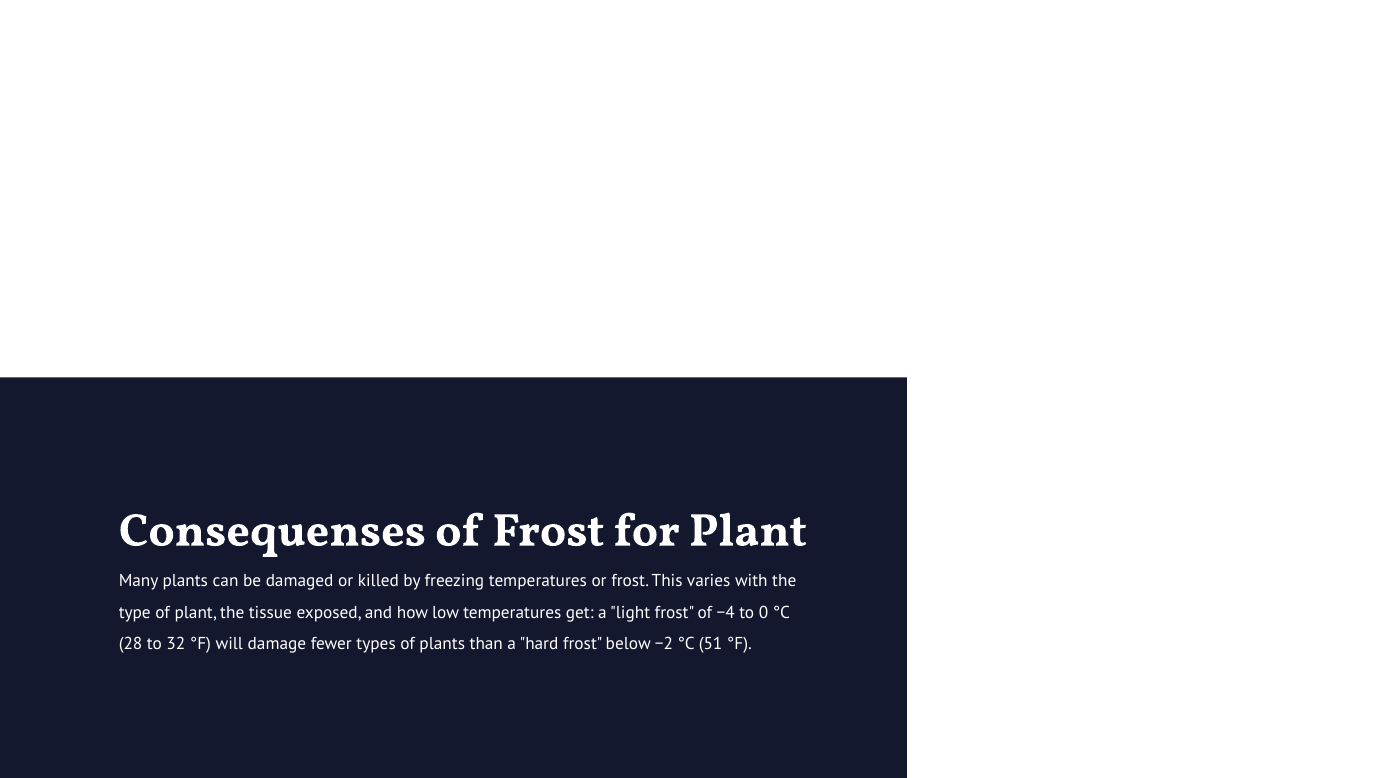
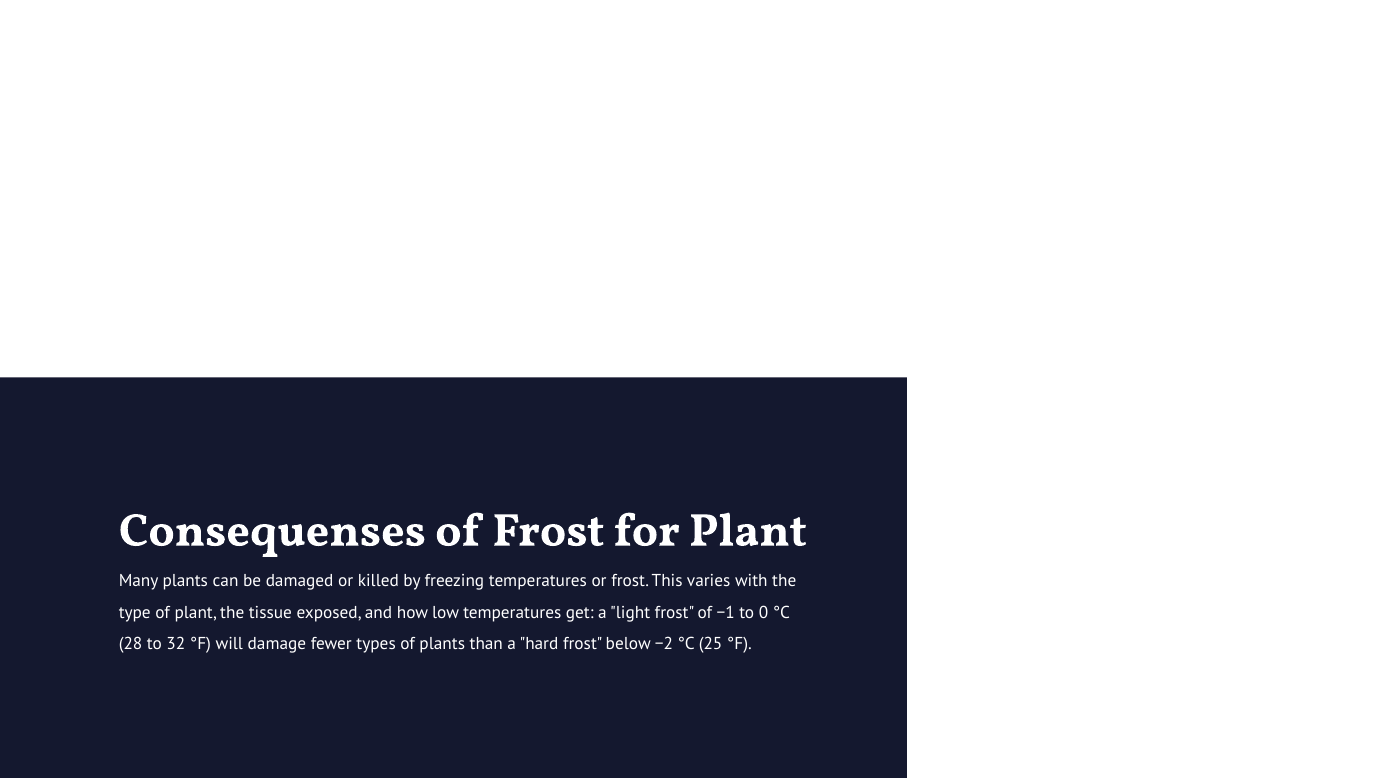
−4: −4 -> −1
51: 51 -> 25
